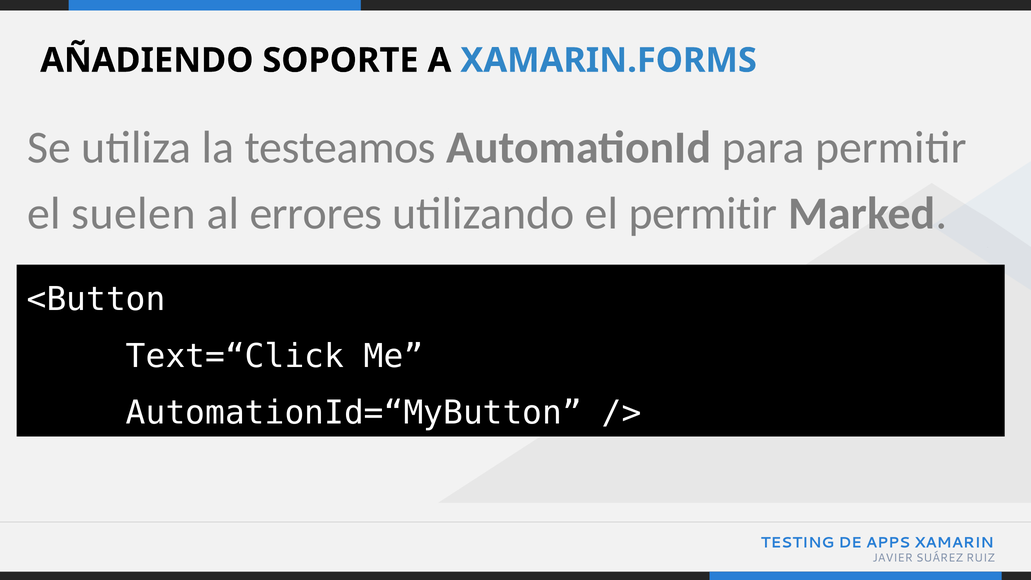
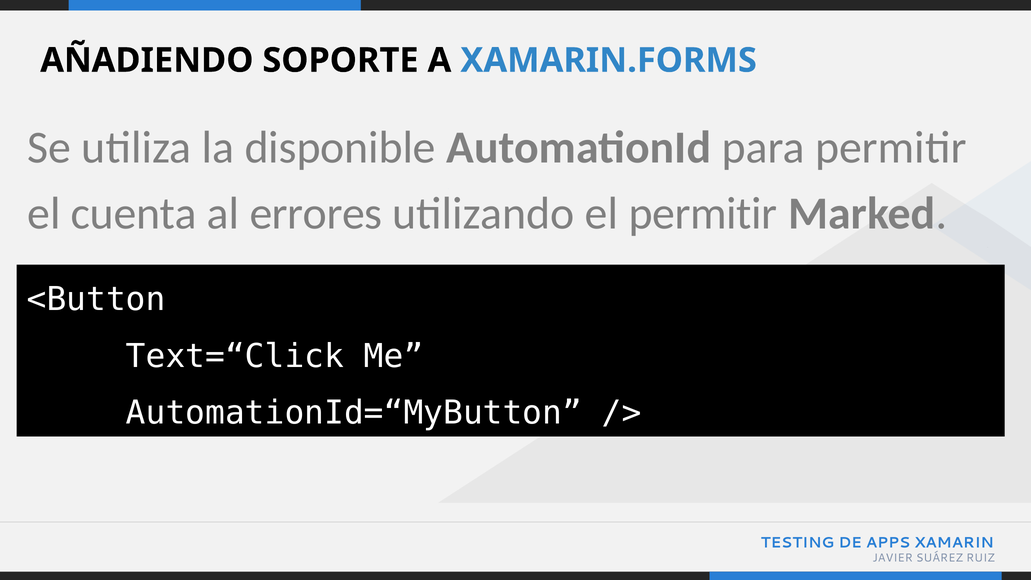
testeamos: testeamos -> disponible
suelen: suelen -> cuenta
